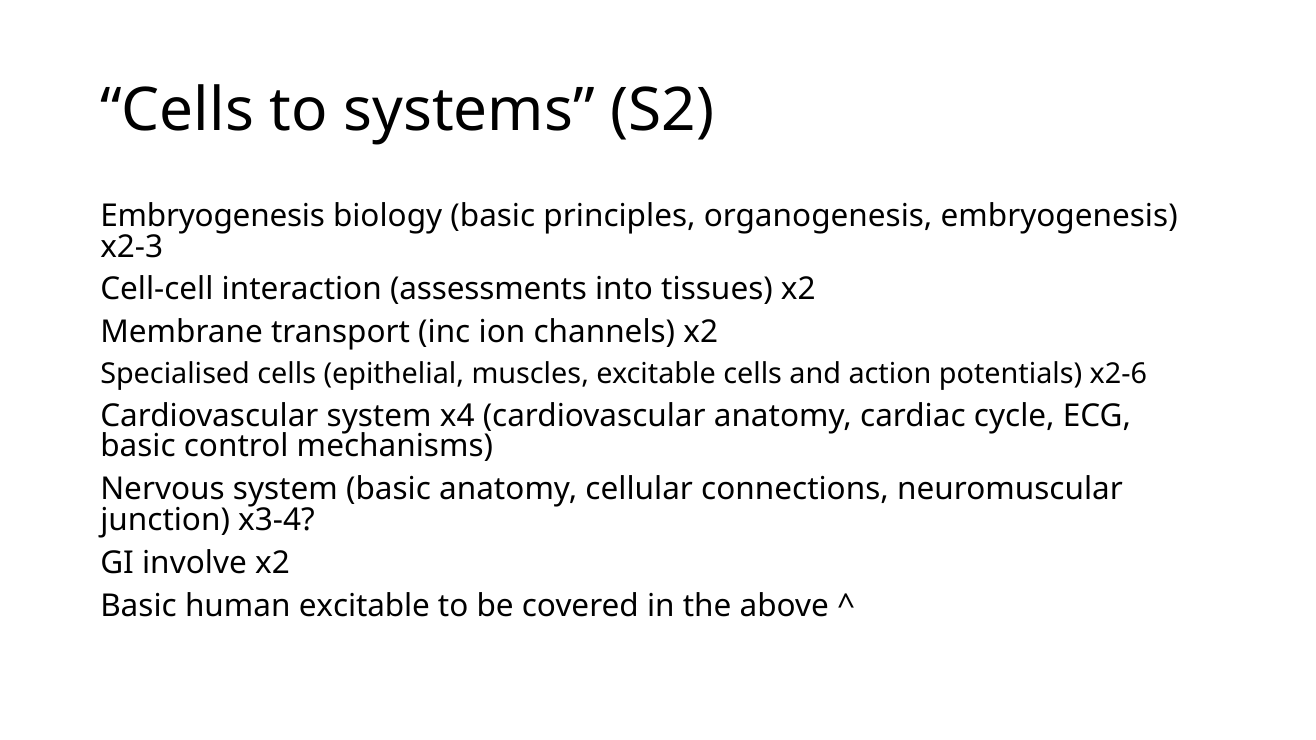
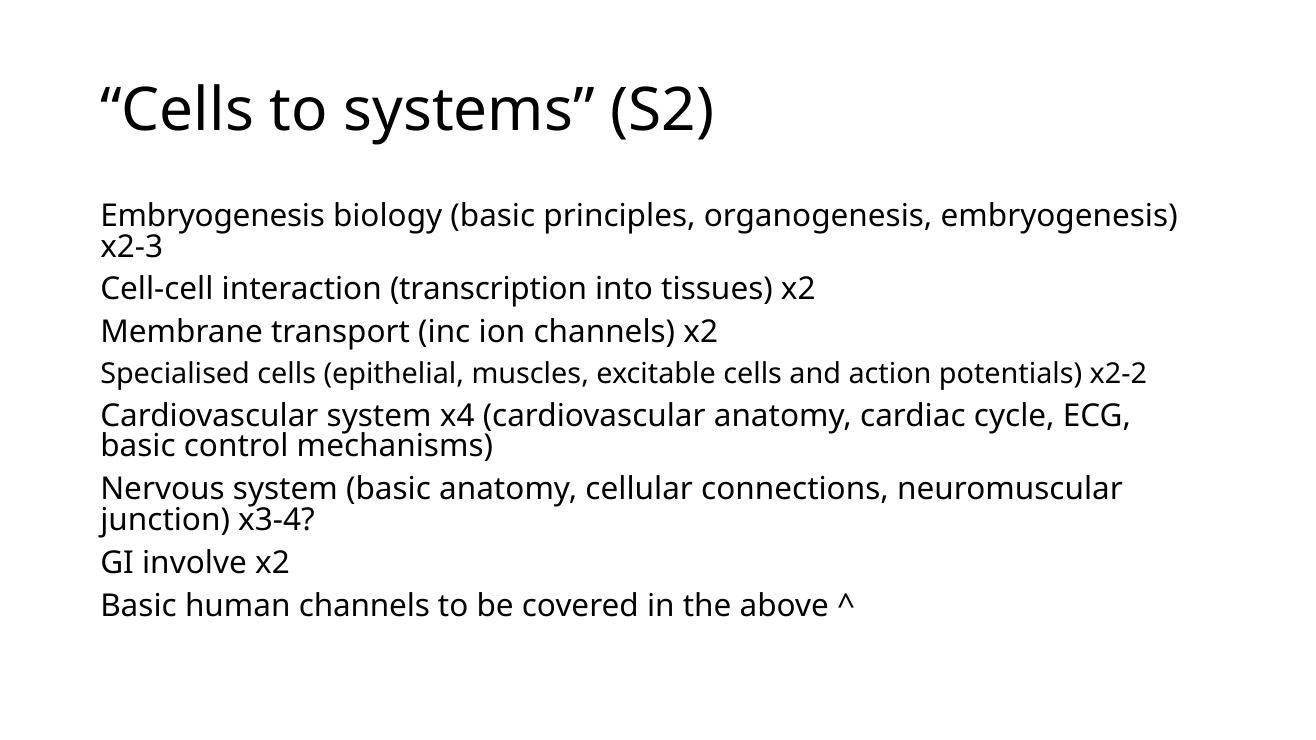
assessments: assessments -> transcription
x2-6: x2-6 -> x2-2
human excitable: excitable -> channels
